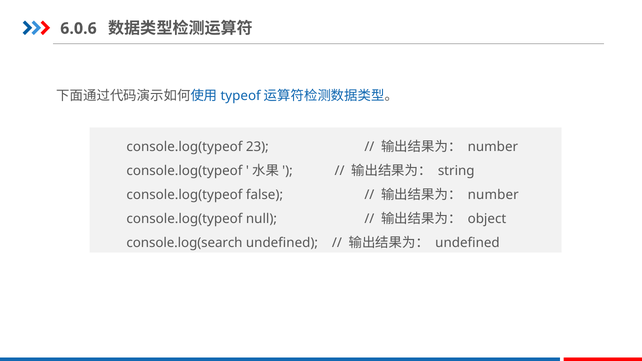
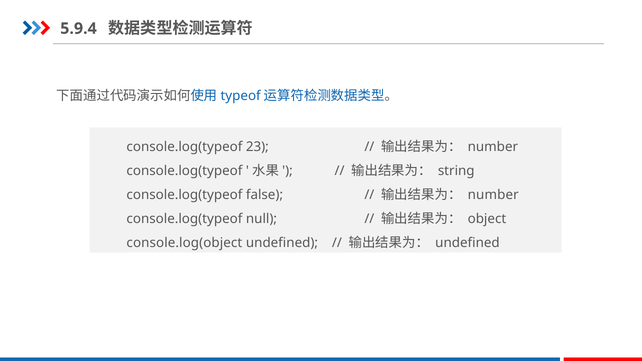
6.0.6: 6.0.6 -> 5.9.4
console.log(search: console.log(search -> console.log(object
